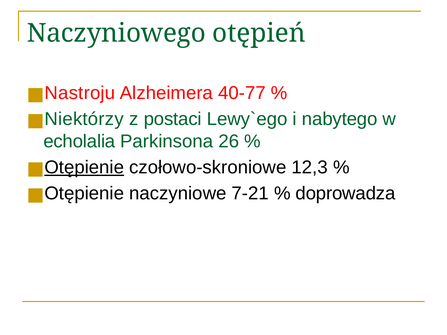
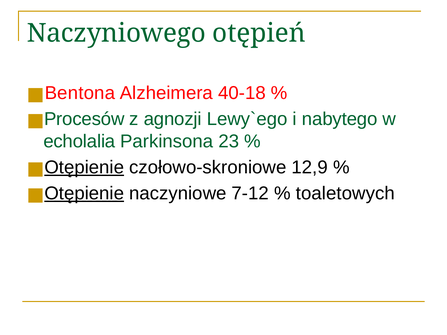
Nastroju: Nastroju -> Bentona
40-77: 40-77 -> 40-18
Niektórzy: Niektórzy -> Procesów
postaci: postaci -> agnozji
26: 26 -> 23
12,3: 12,3 -> 12,9
Otępienie at (84, 194) underline: none -> present
7-21: 7-21 -> 7-12
doprowadza: doprowadza -> toaletowych
